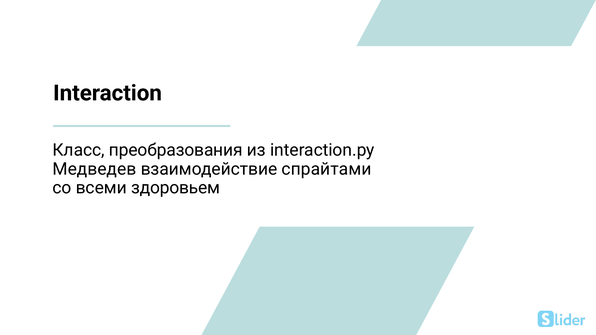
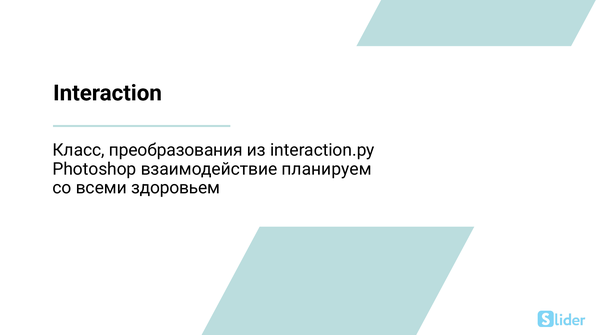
Медведев: Медведев -> Photoshop
спрайтами: спрайтами -> планируем
